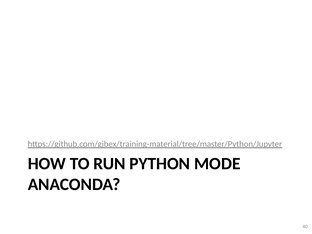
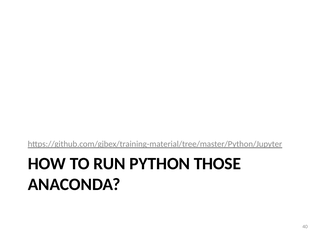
MODE: MODE -> THOSE
